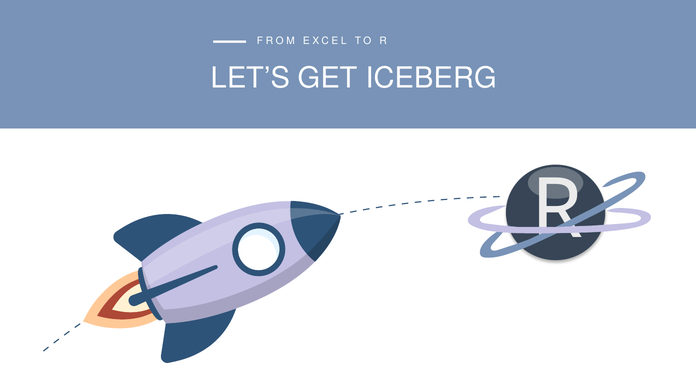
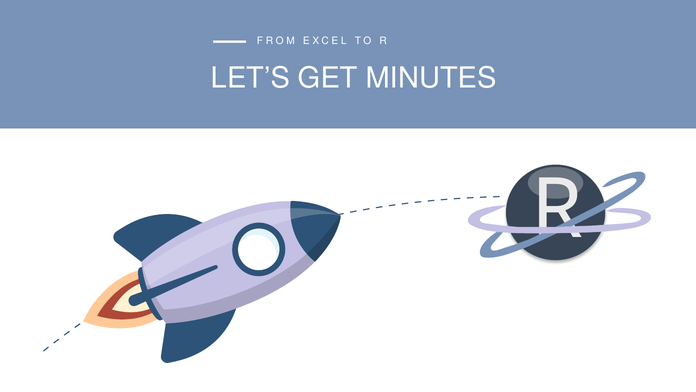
ICEBERG: ICEBERG -> MINUTES
